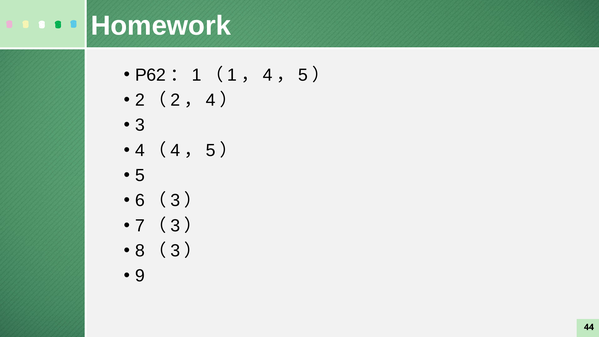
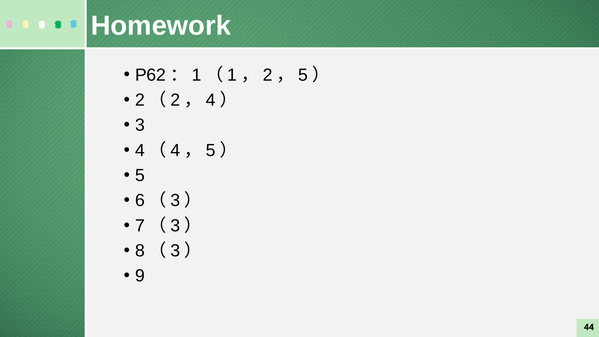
4 at (268, 75): 4 -> 2
